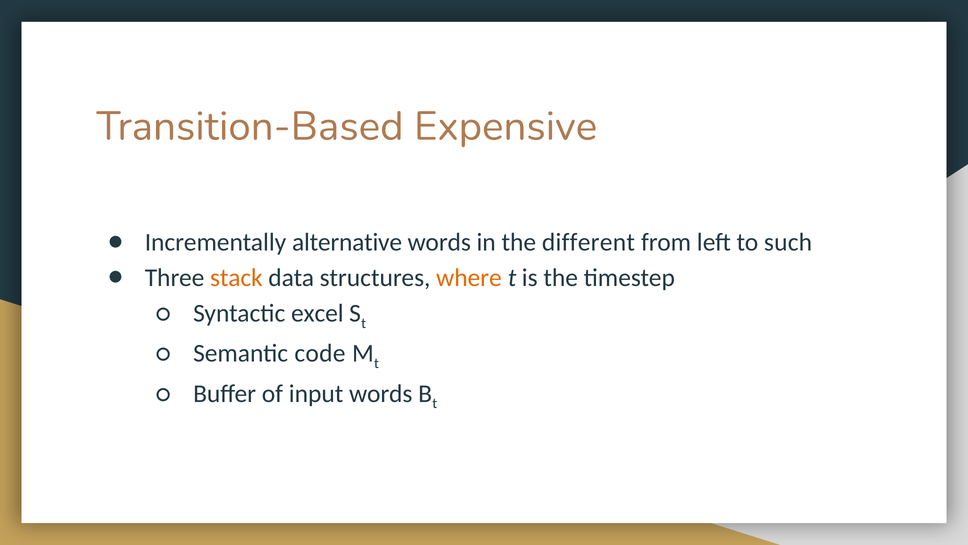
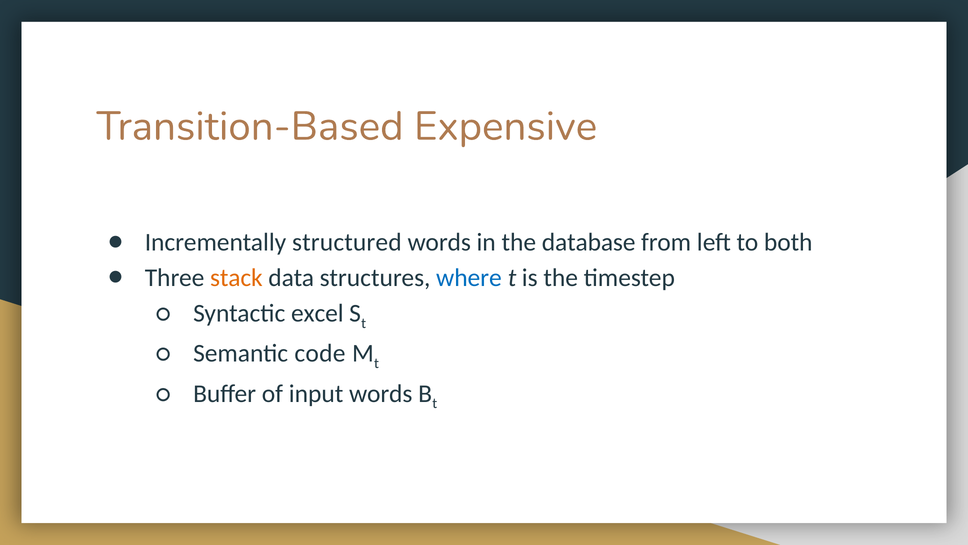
alternative: alternative -> structured
different: different -> database
such: such -> both
where colour: orange -> blue
